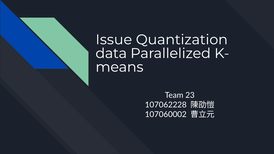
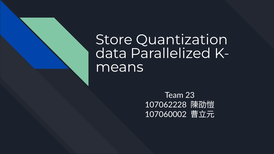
Issue: Issue -> Store
